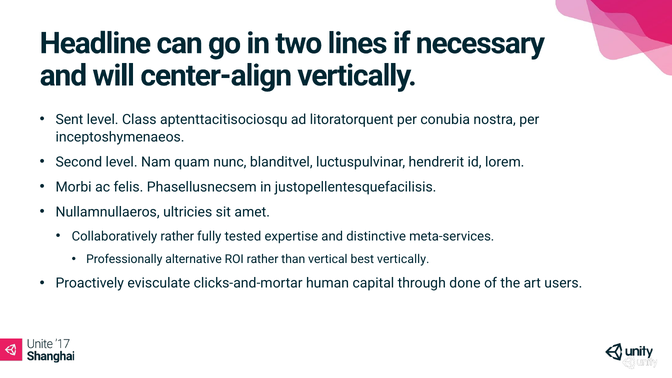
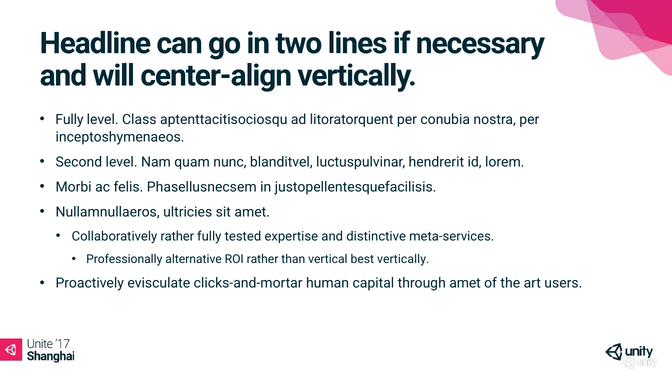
Sent at (69, 120): Sent -> Fully
through done: done -> amet
